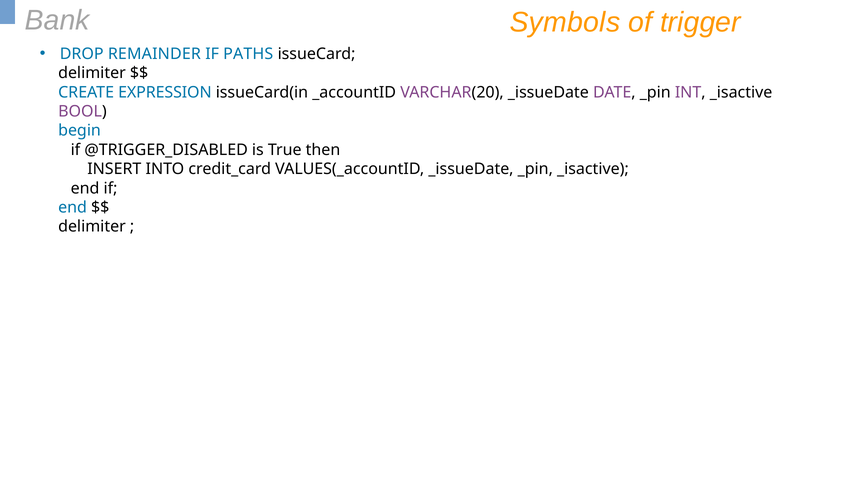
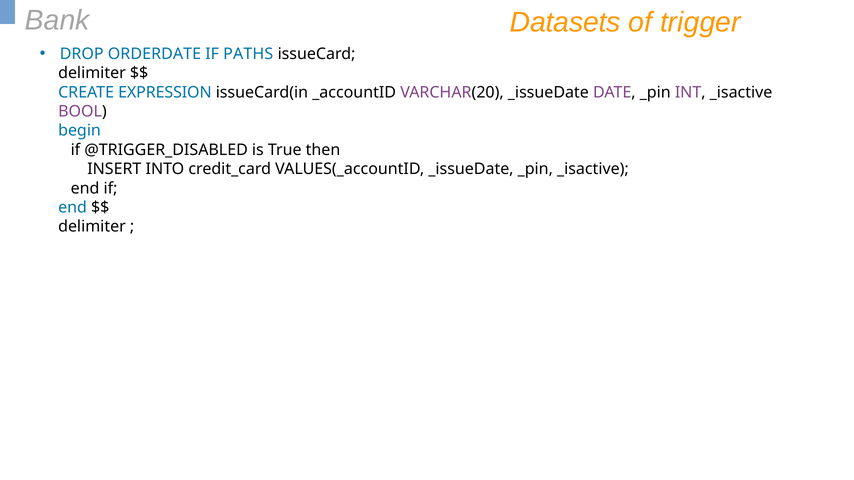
Symbols: Symbols -> Datasets
REMAINDER: REMAINDER -> ORDERDATE
